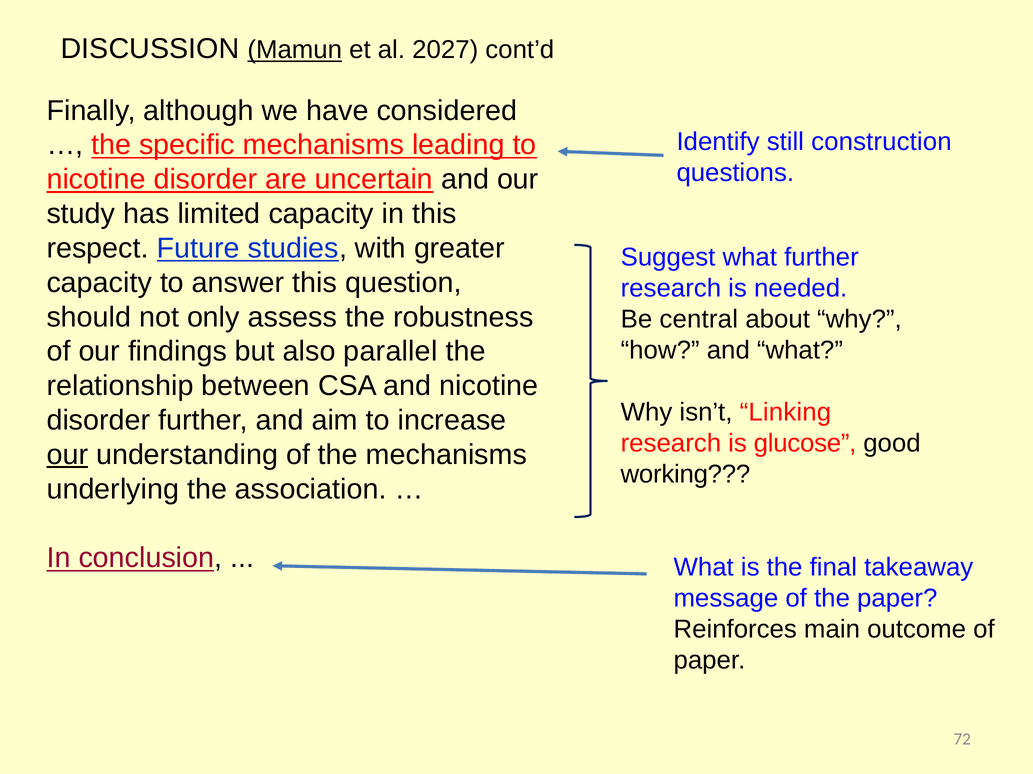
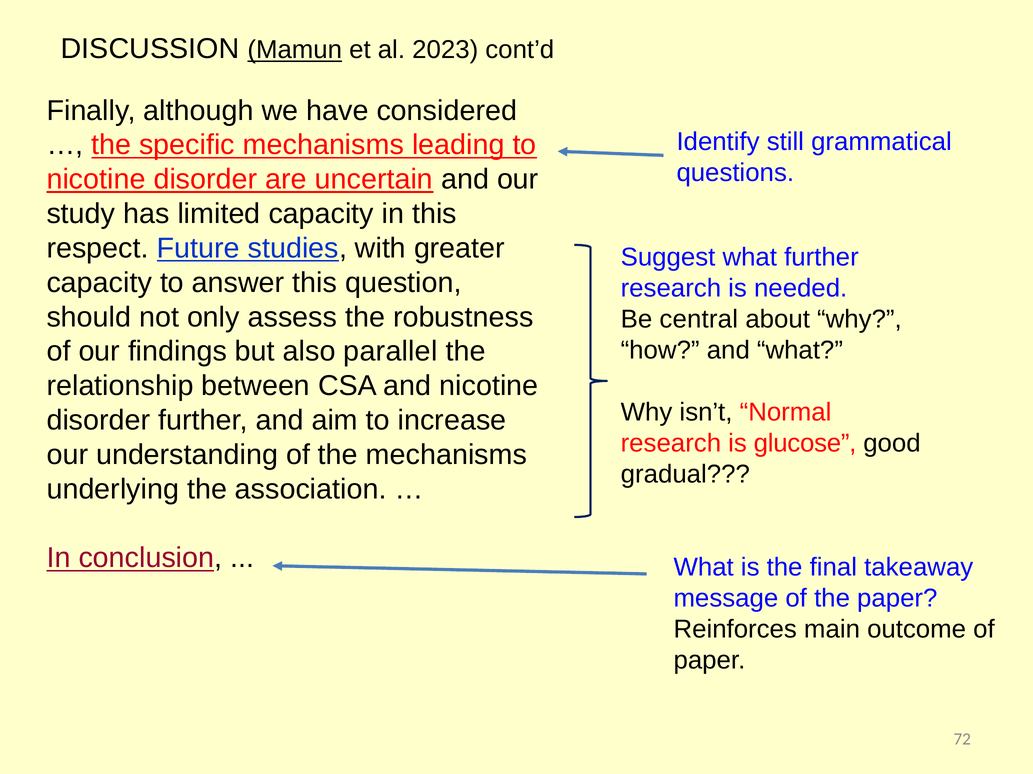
2027: 2027 -> 2023
construction: construction -> grammatical
Linking: Linking -> Normal
our at (67, 455) underline: present -> none
working: working -> gradual
